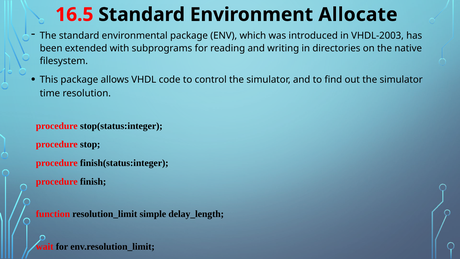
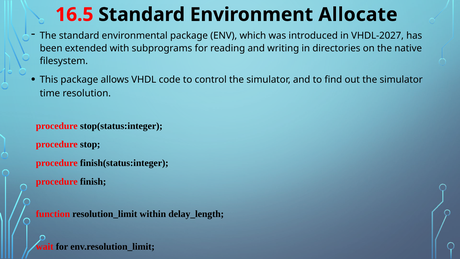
VHDL-2003: VHDL-2003 -> VHDL-2027
simple: simple -> within
